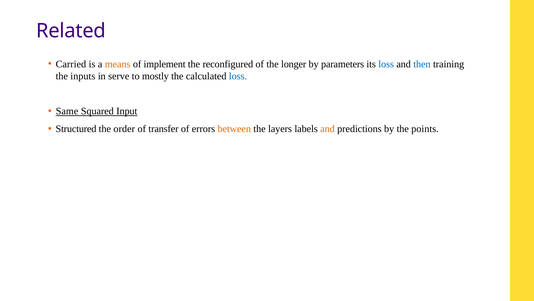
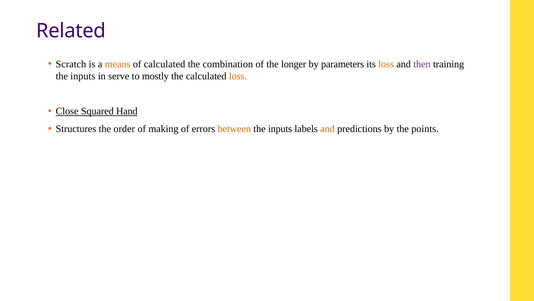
Carried: Carried -> Scratch
of implement: implement -> calculated
reconfigured: reconfigured -> combination
loss at (386, 64) colour: blue -> orange
then colour: blue -> purple
loss at (238, 76) colour: blue -> orange
Same: Same -> Close
Input: Input -> Hand
Structured: Structured -> Structures
transfer: transfer -> making
layers at (280, 129): layers -> inputs
